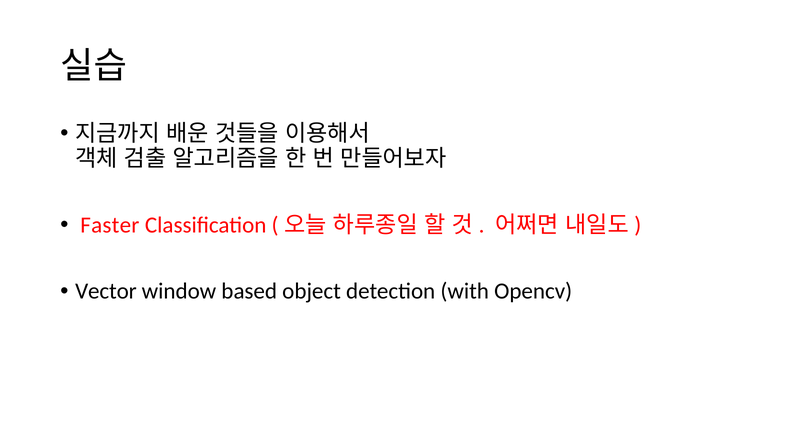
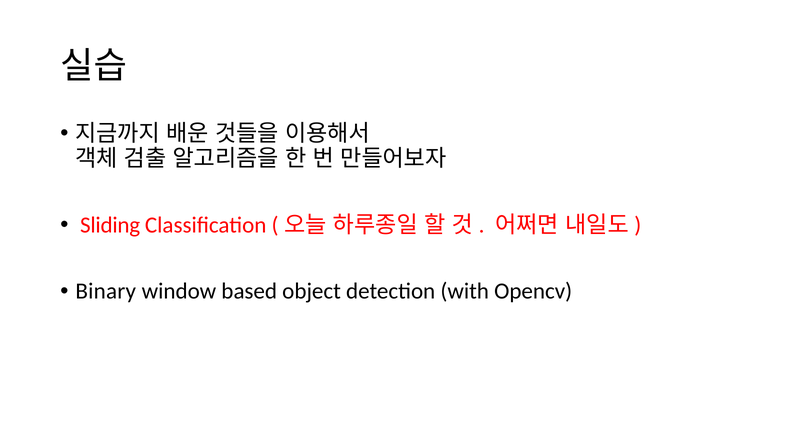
Faster: Faster -> Sliding
Vector: Vector -> Binary
